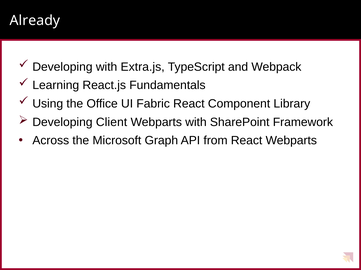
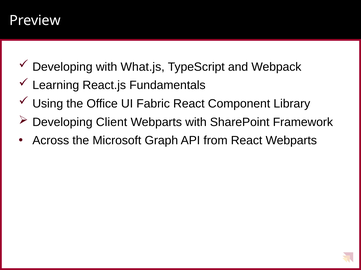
Already: Already -> Preview
Extra.js: Extra.js -> What.js
